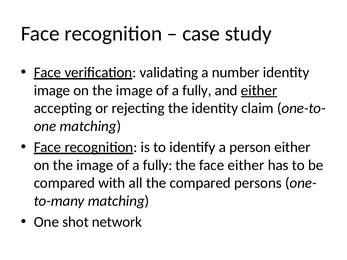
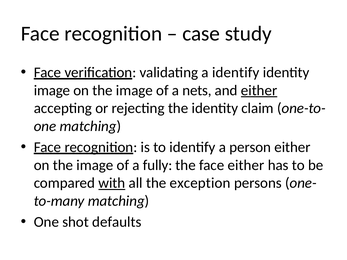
a number: number -> identify
fully at (197, 90): fully -> nets
with underline: none -> present
the compared: compared -> exception
network: network -> defaults
